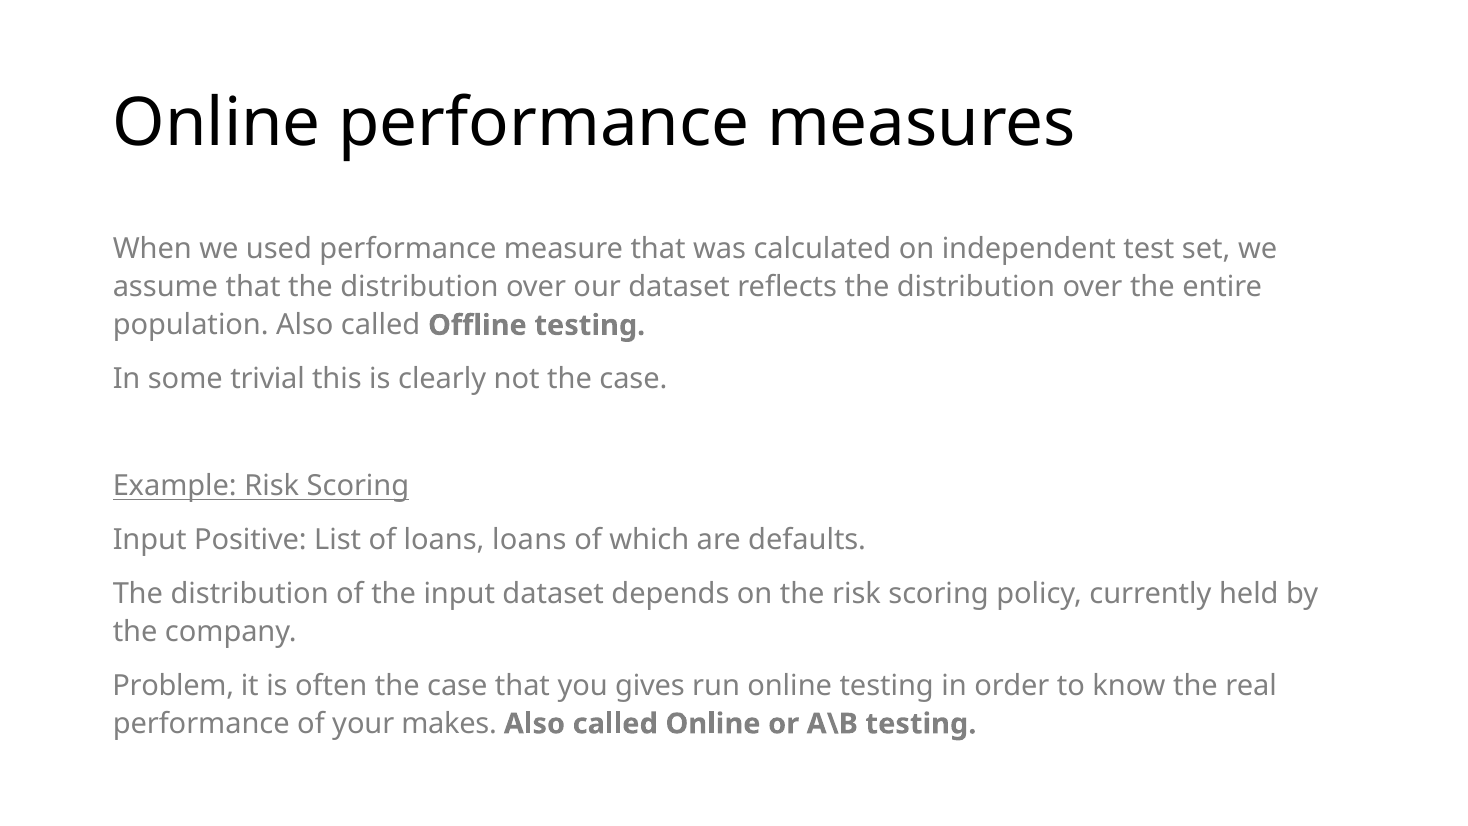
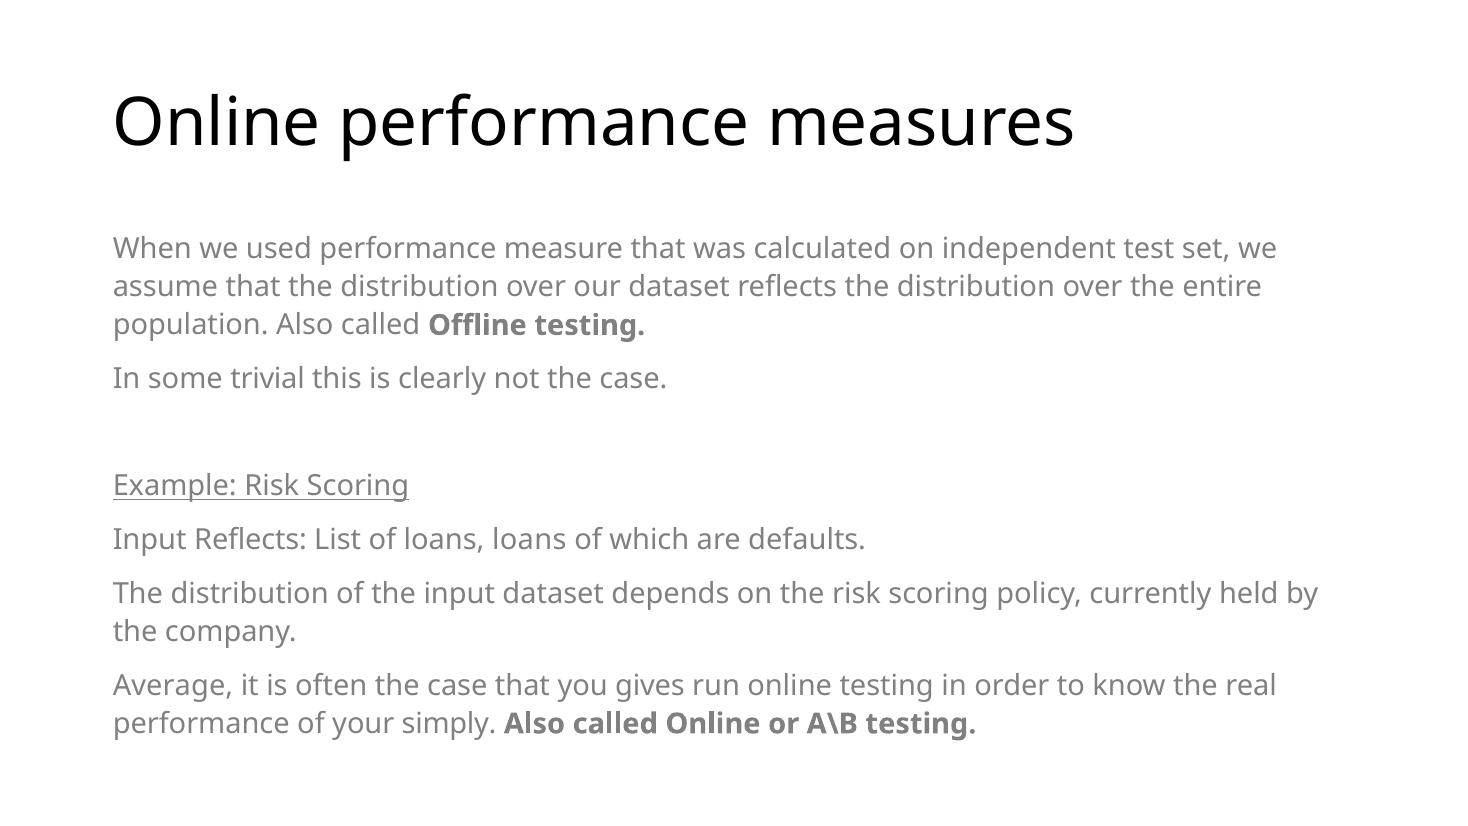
Input Positive: Positive -> Reflects
Problem: Problem -> Average
makes: makes -> simply
